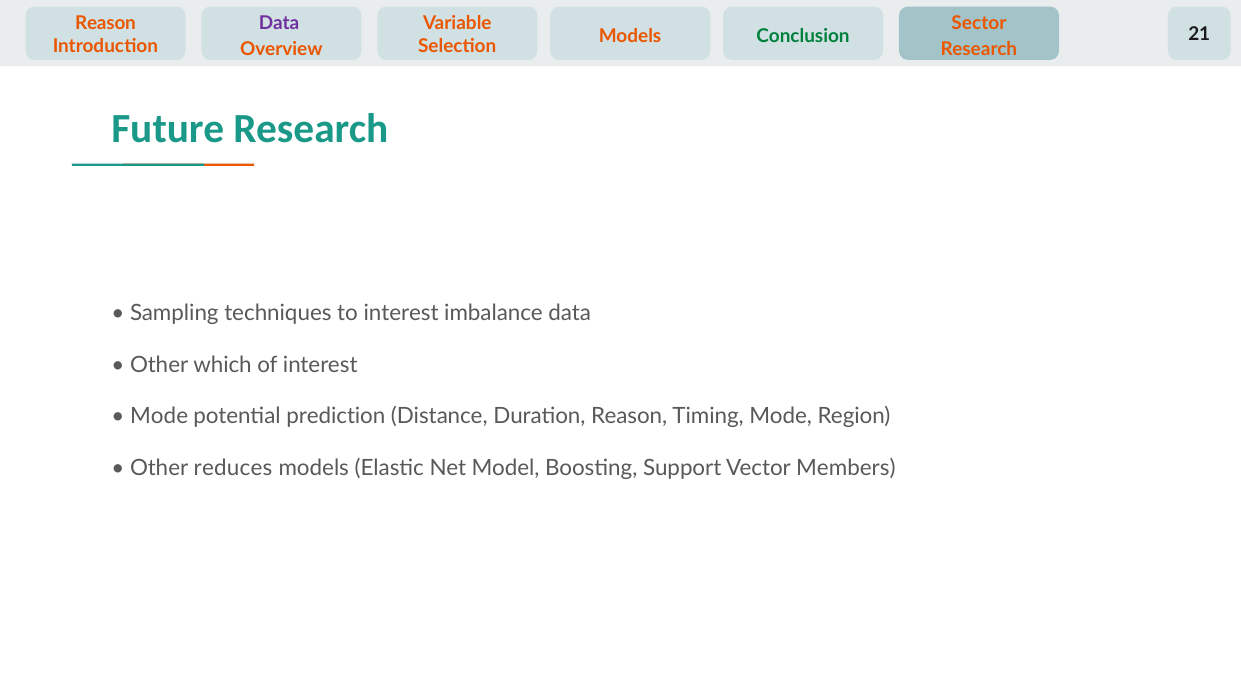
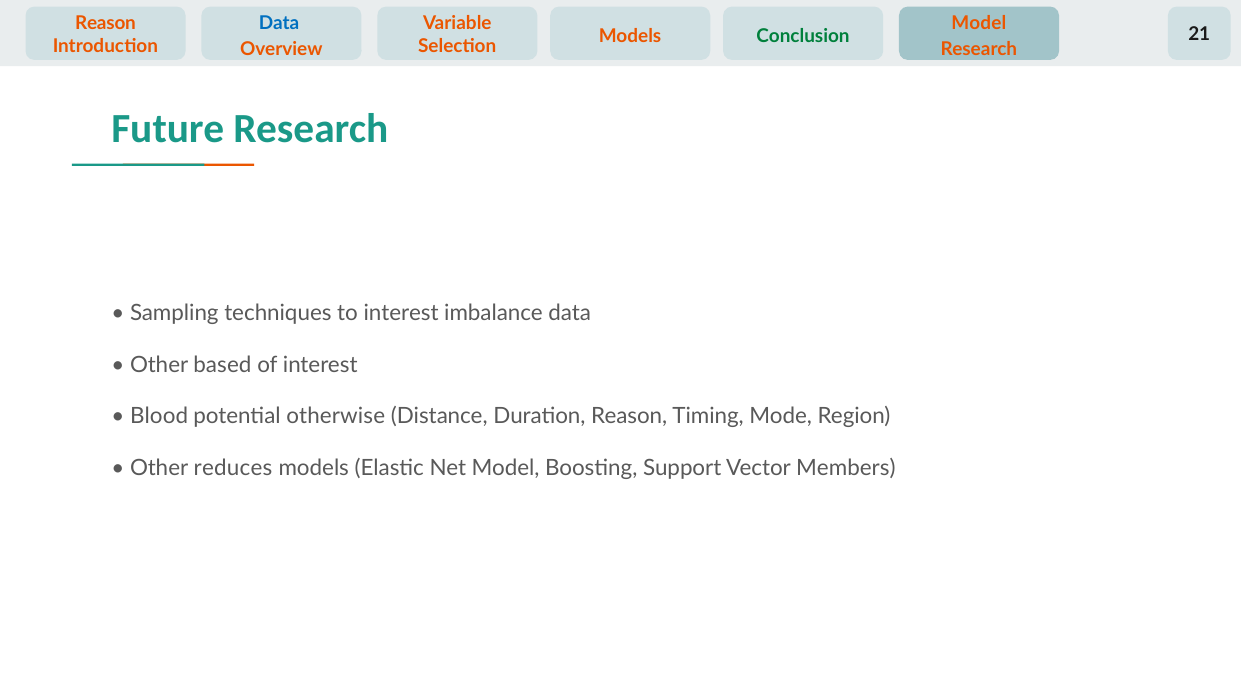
Data at (279, 23) colour: purple -> blue
Sector at (979, 23): Sector -> Model
which: which -> based
Mode at (159, 416): Mode -> Blood
prediction: prediction -> otherwise
